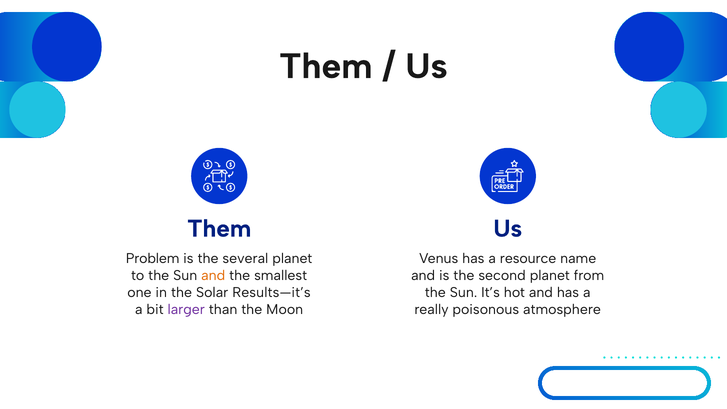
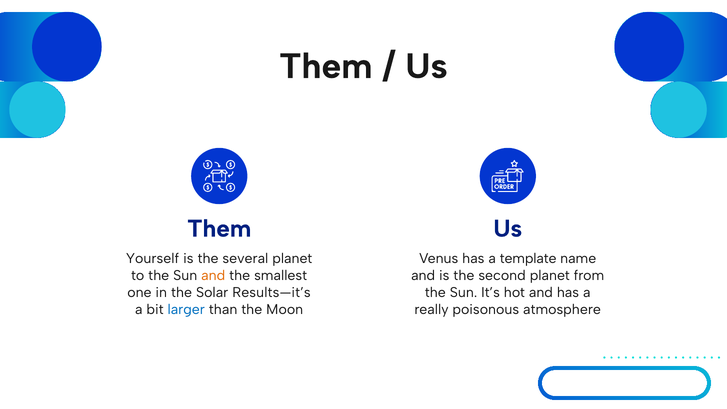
Problem: Problem -> Yourself
resource: resource -> template
larger colour: purple -> blue
